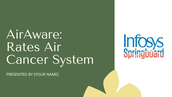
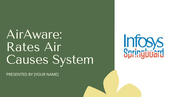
Cancer: Cancer -> Causes
